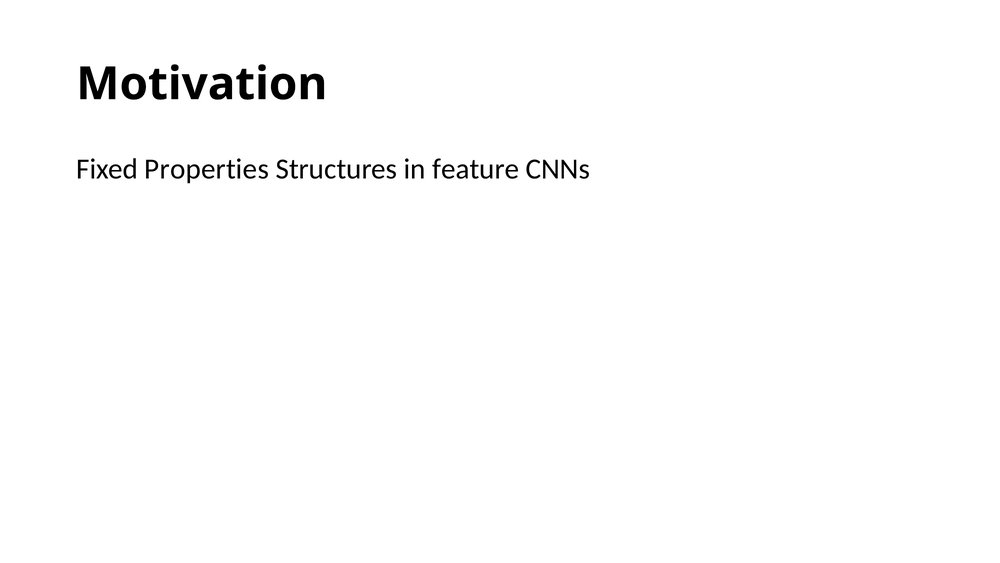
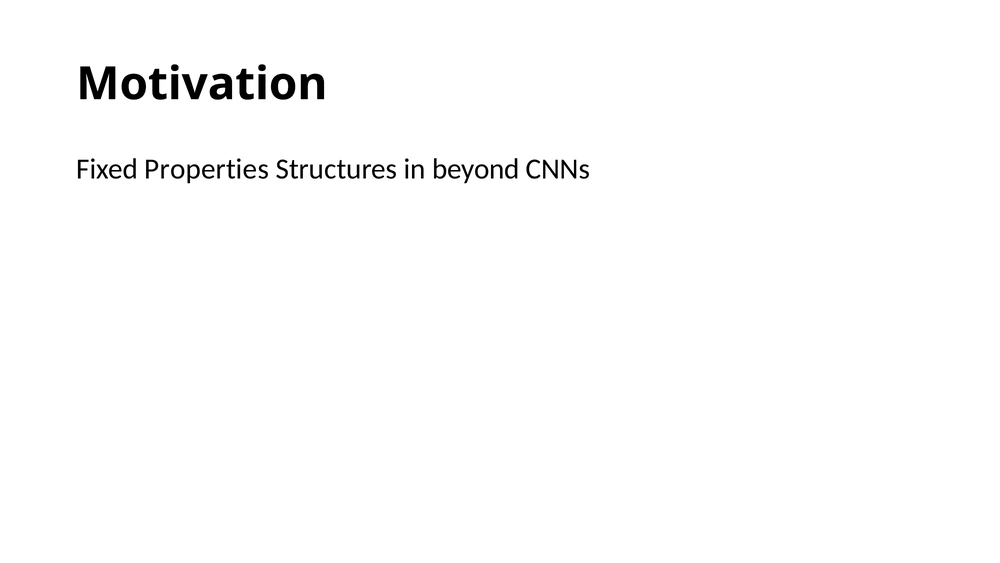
feature: feature -> beyond
